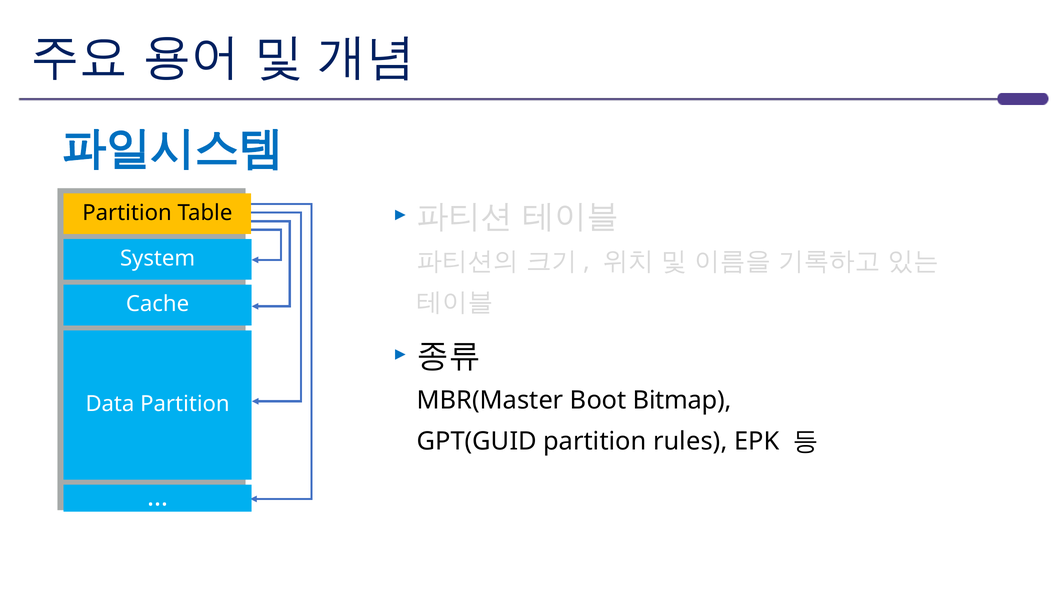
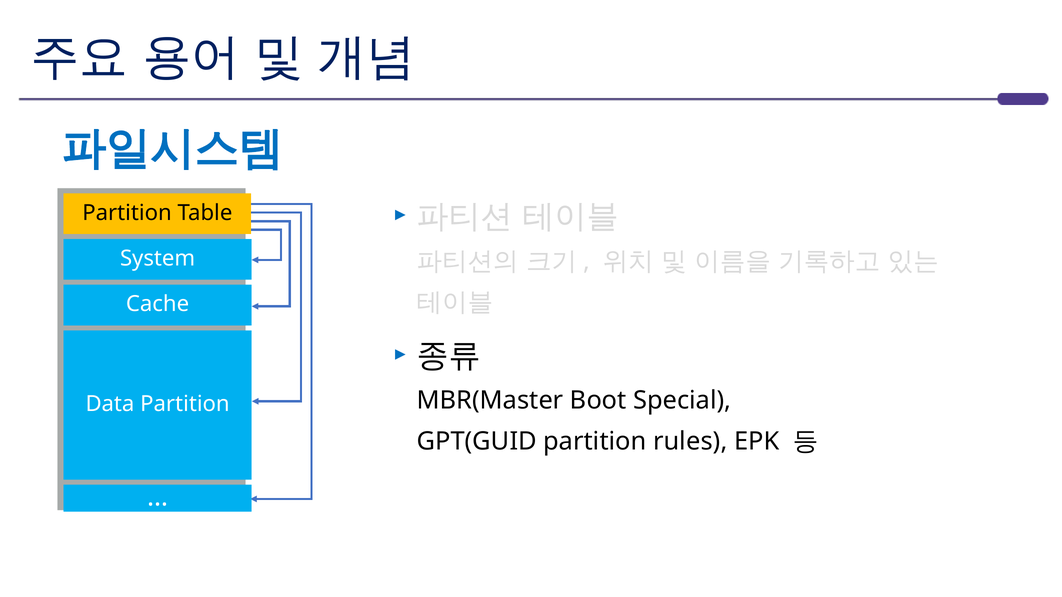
Bitmap: Bitmap -> Special
